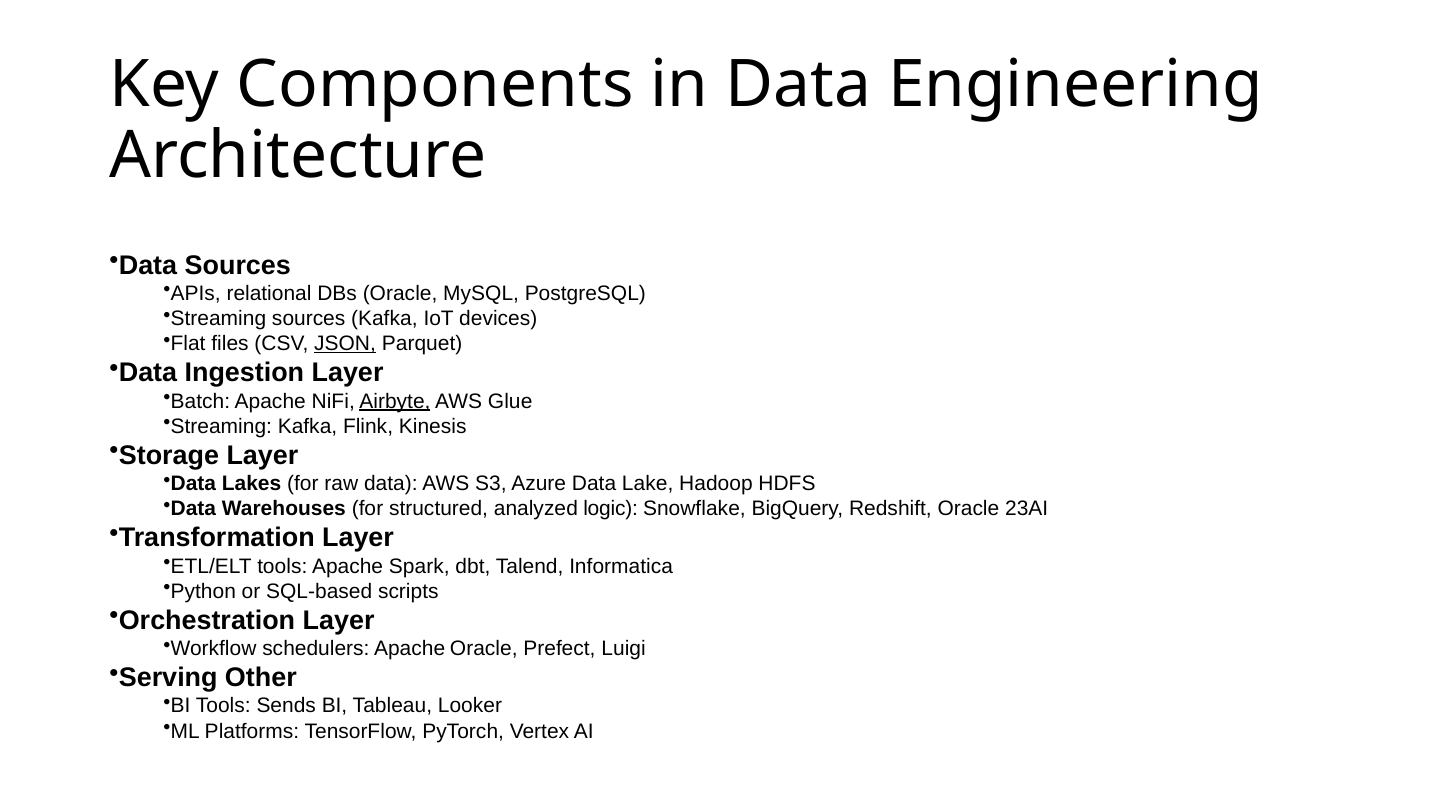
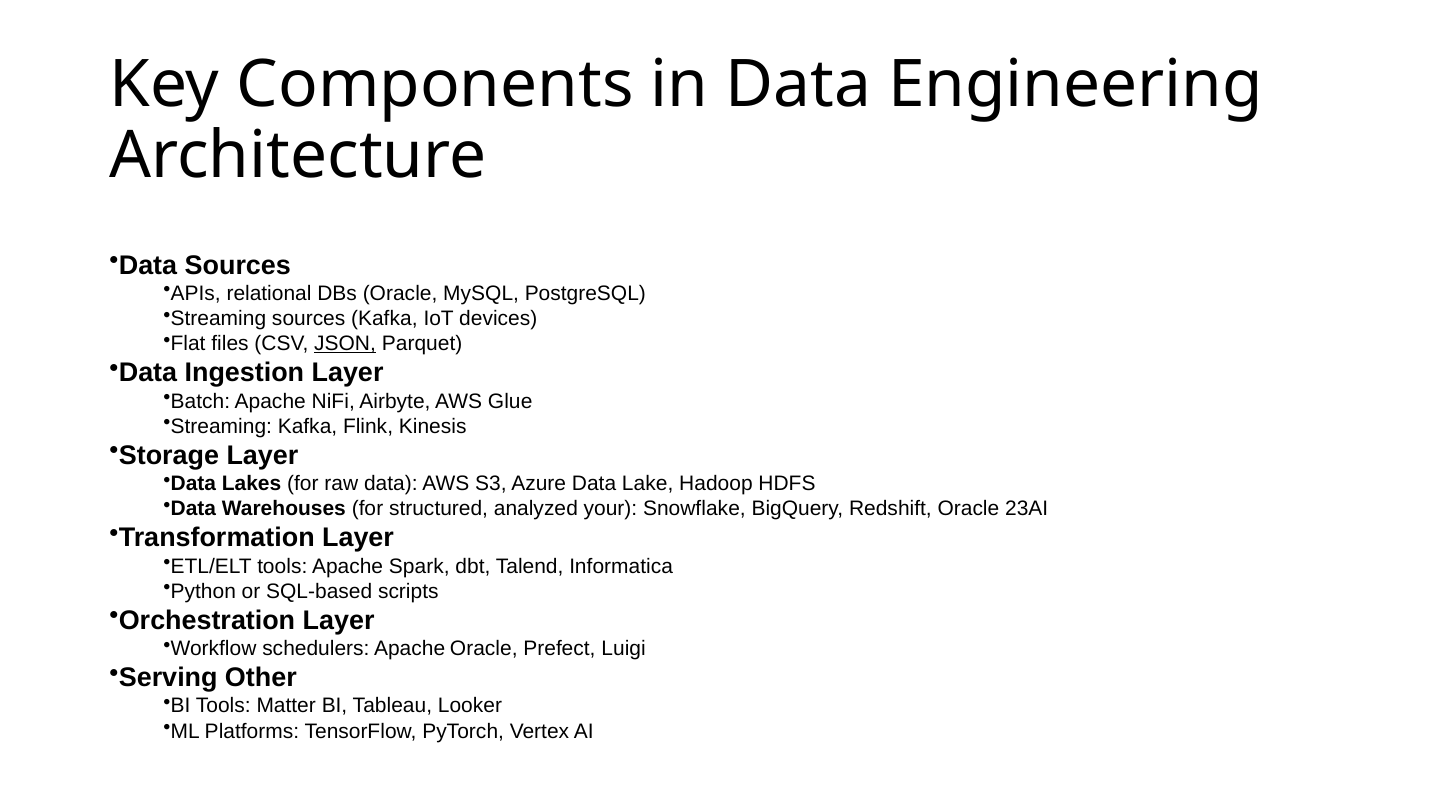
Airbyte underline: present -> none
logic: logic -> your
Sends: Sends -> Matter
